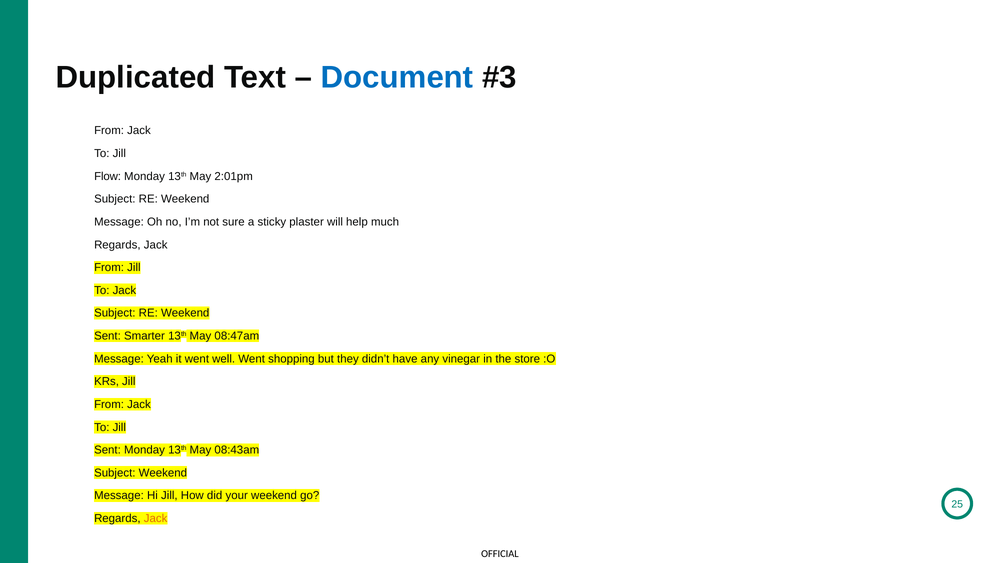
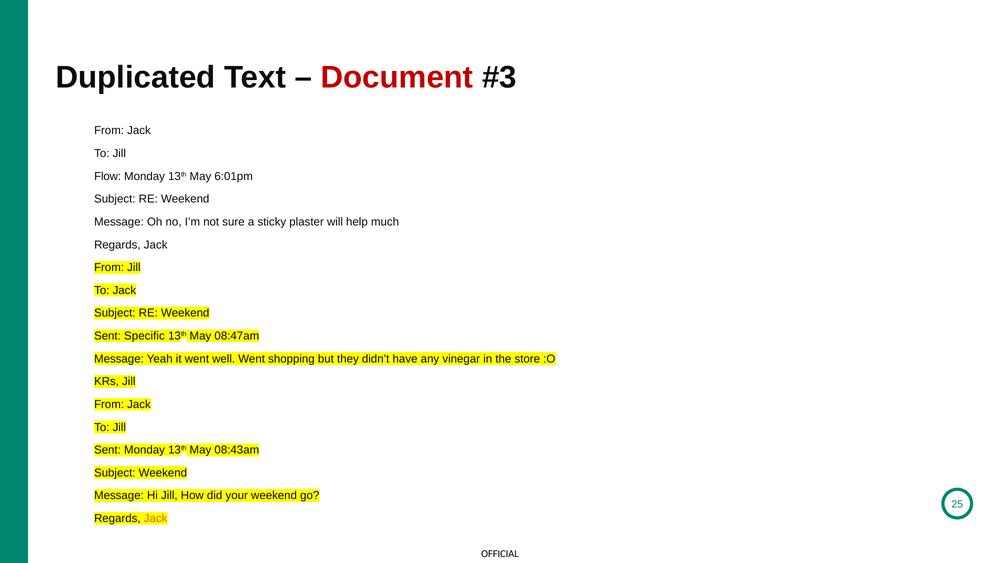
Document colour: blue -> red
2:01pm: 2:01pm -> 6:01pm
Smarter: Smarter -> Specific
